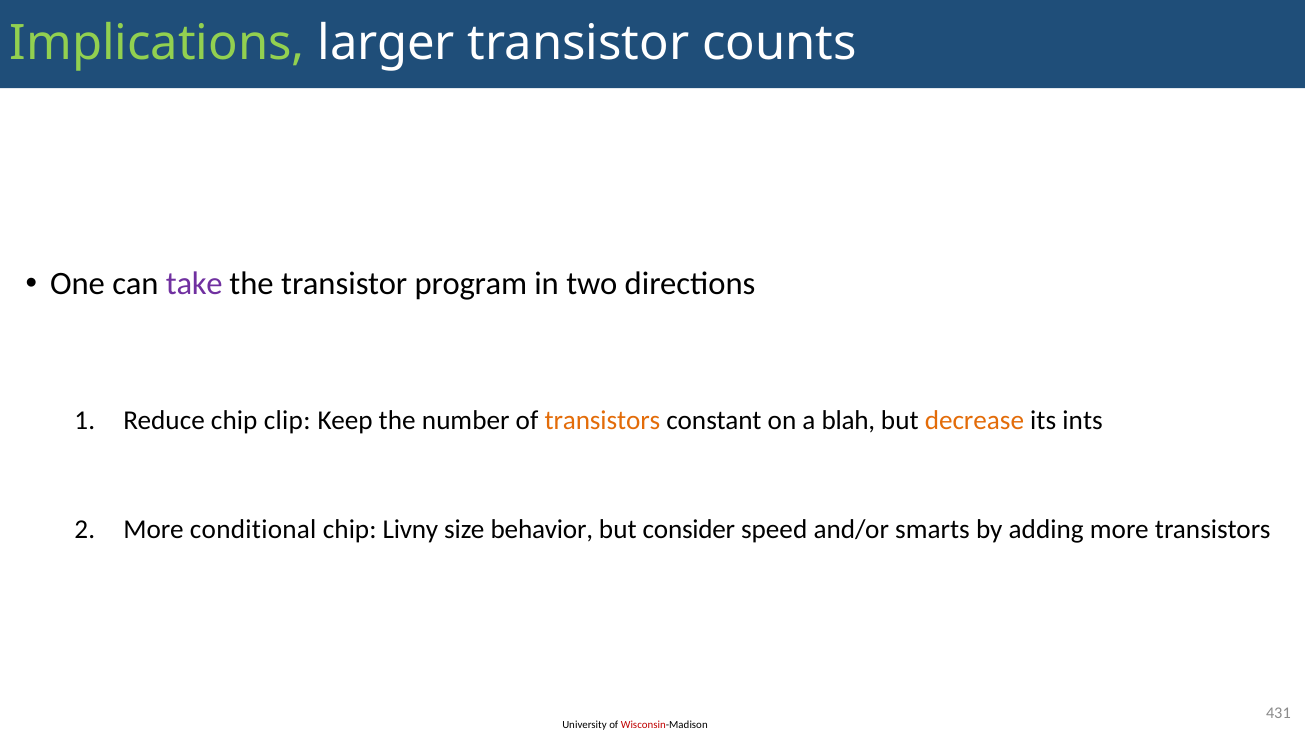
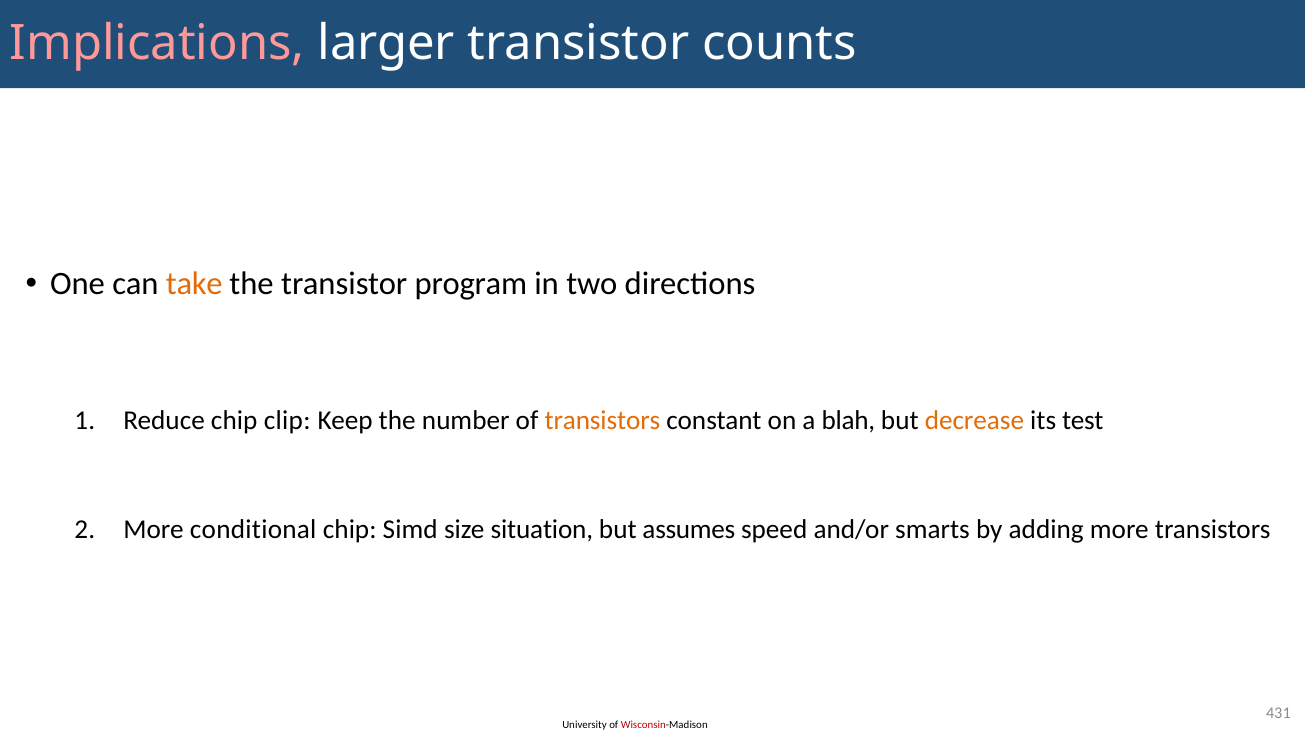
Implications colour: light green -> pink
take colour: purple -> orange
ints: ints -> test
Livny: Livny -> Simd
behavior: behavior -> situation
consider: consider -> assumes
